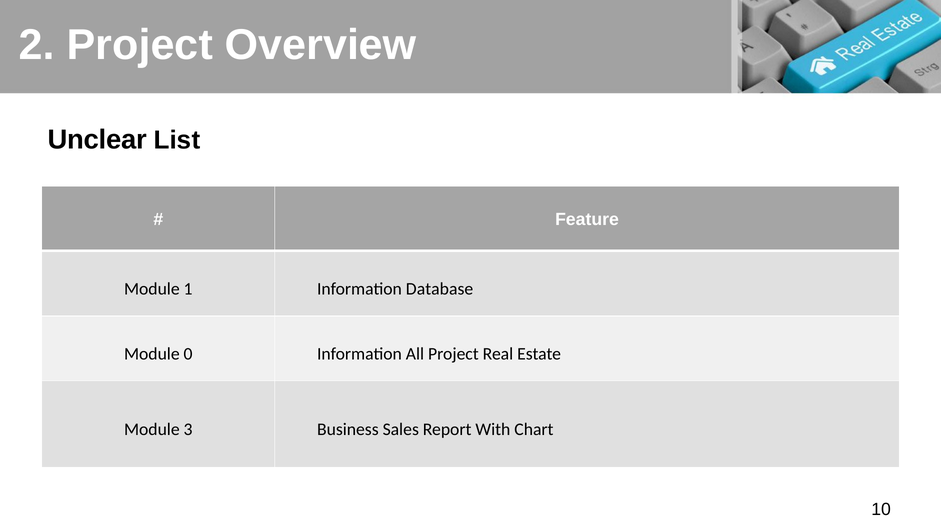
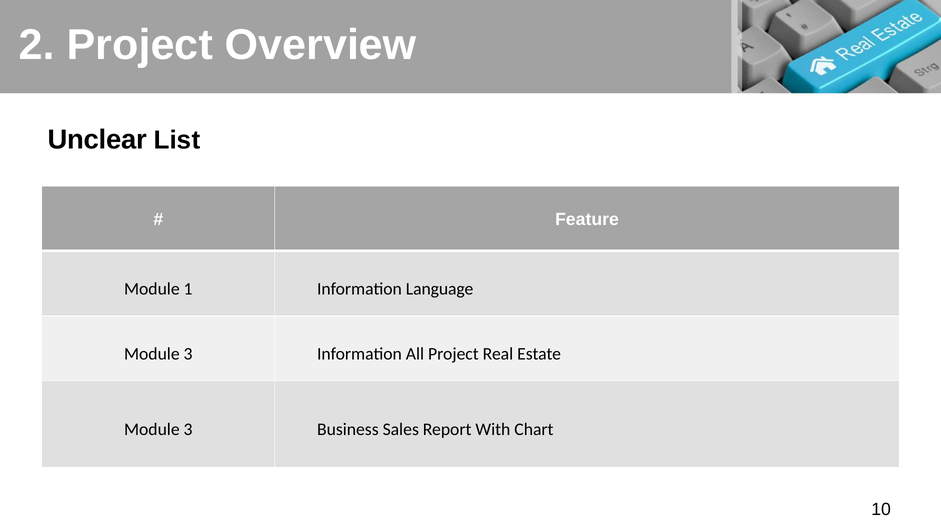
Database: Database -> Language
0 at (188, 354): 0 -> 3
